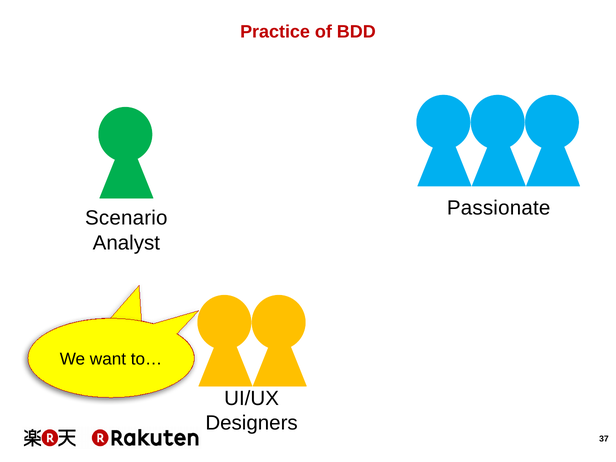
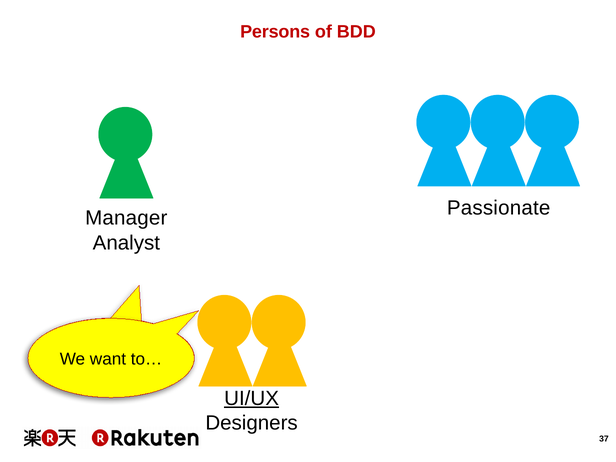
Practice: Practice -> Persons
Scenario: Scenario -> Manager
UI/UX underline: none -> present
